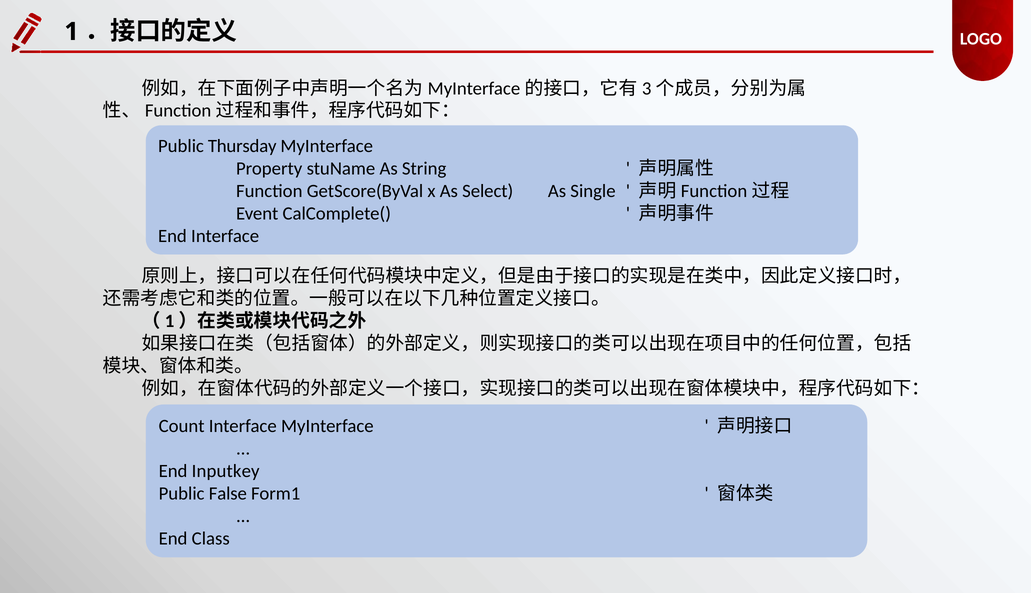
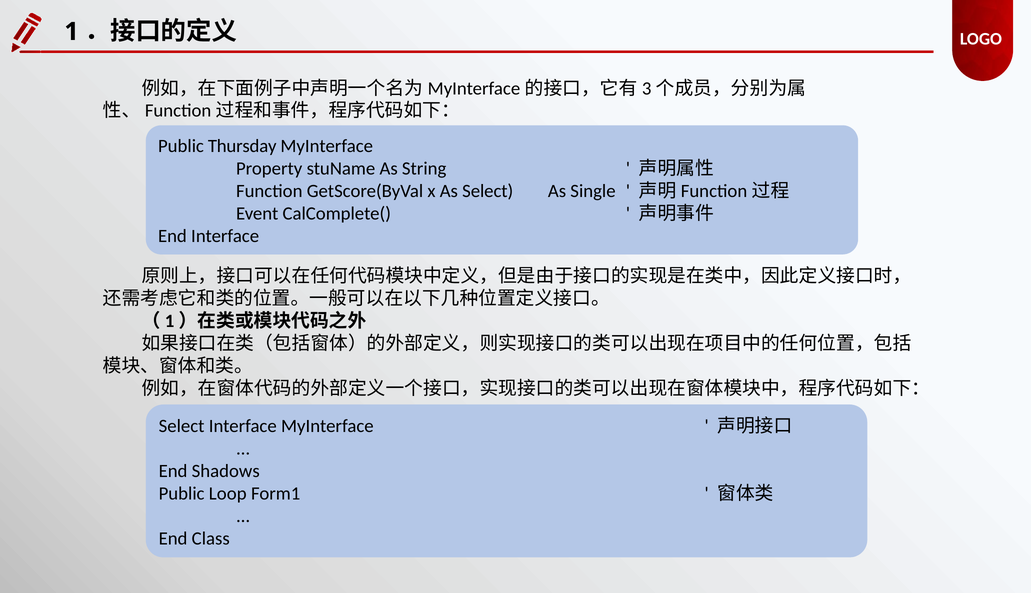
Count at (182, 426): Count -> Select
Inputkey: Inputkey -> Shadows
False: False -> Loop
